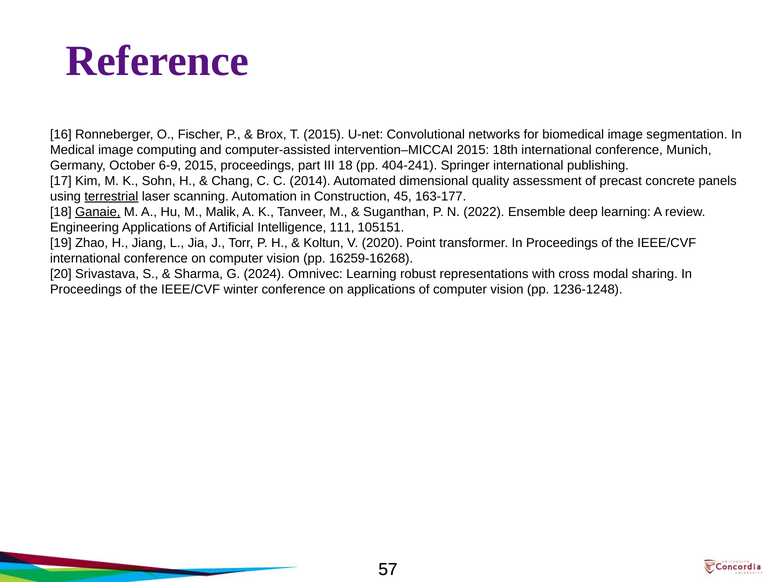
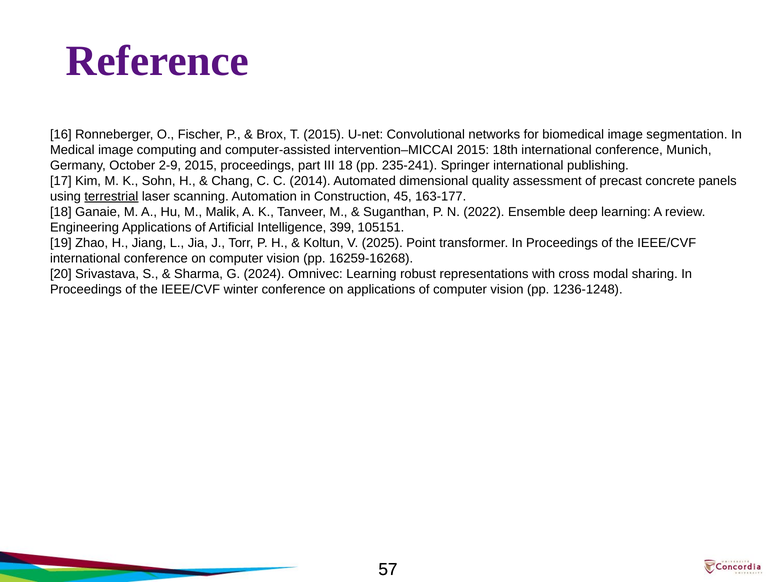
6-9: 6-9 -> 2-9
404-241: 404-241 -> 235-241
Ganaie underline: present -> none
111: 111 -> 399
2020: 2020 -> 2025
